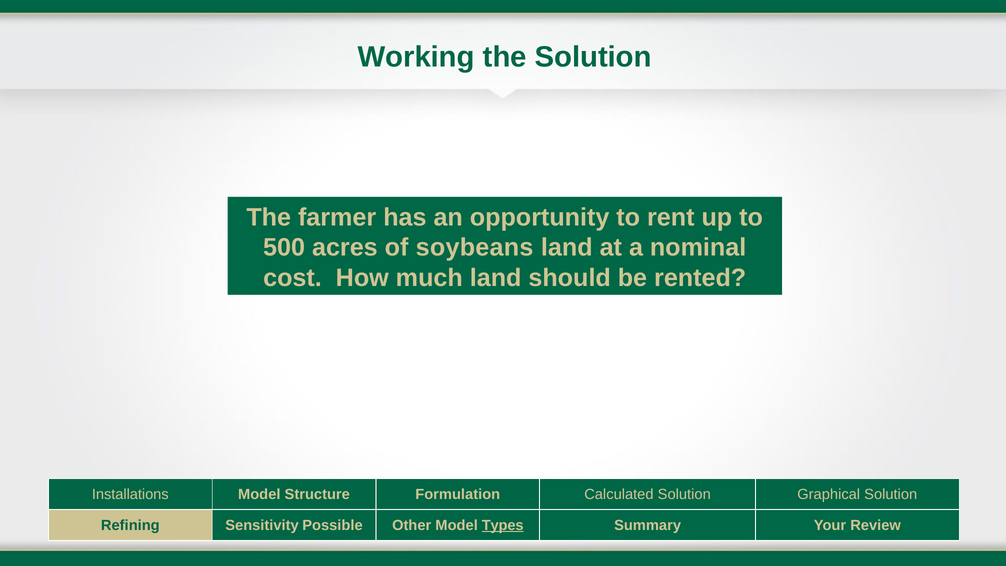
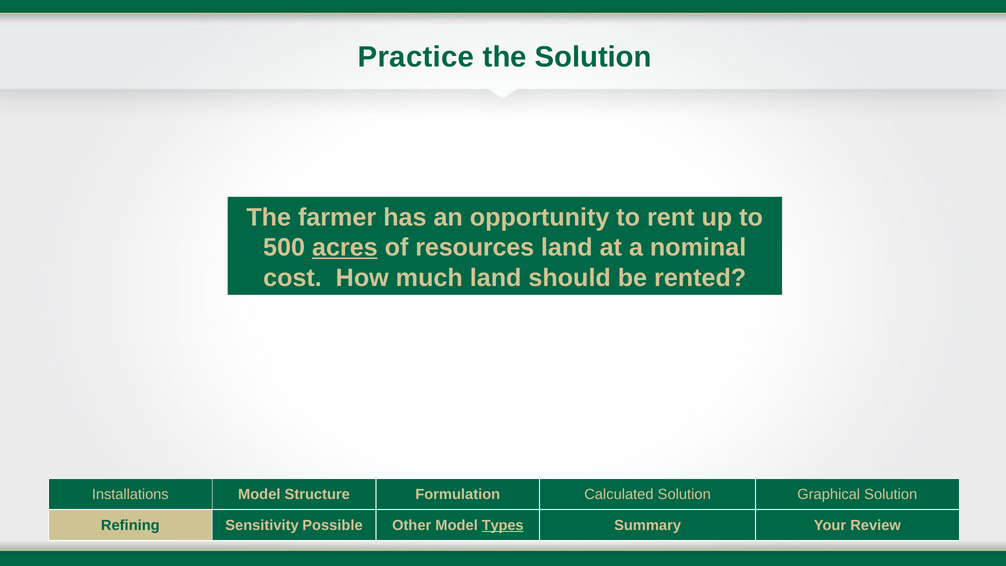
Working: Working -> Practice
acres underline: none -> present
soybeans: soybeans -> resources
